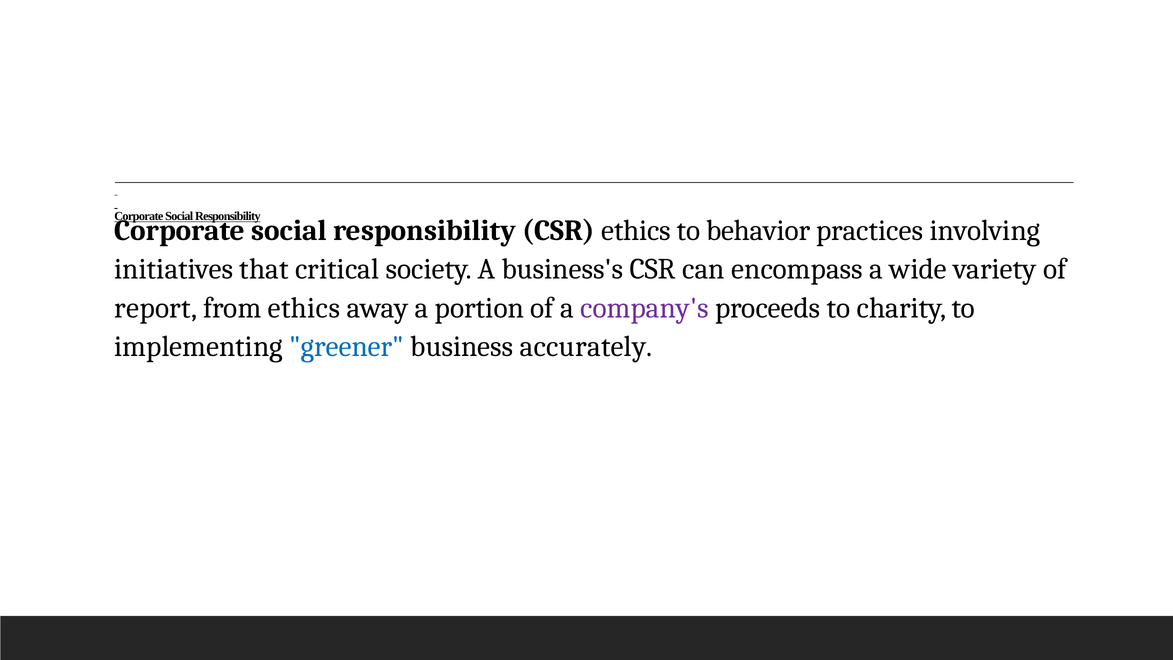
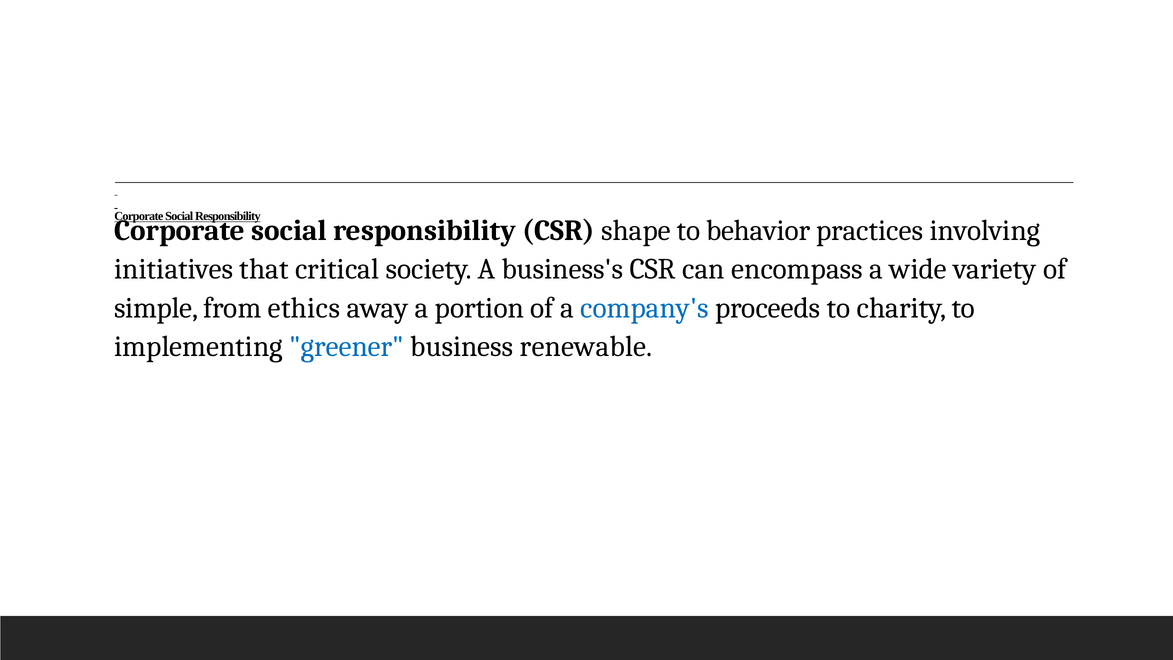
CSR ethics: ethics -> shape
report: report -> simple
company's colour: purple -> blue
accurately: accurately -> renewable
